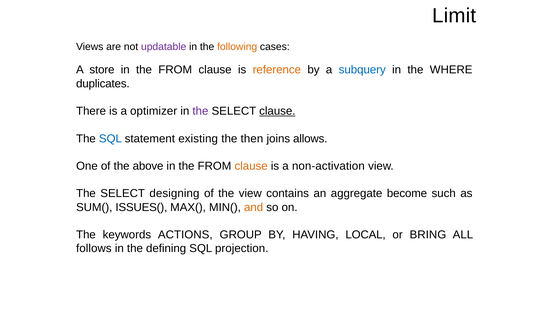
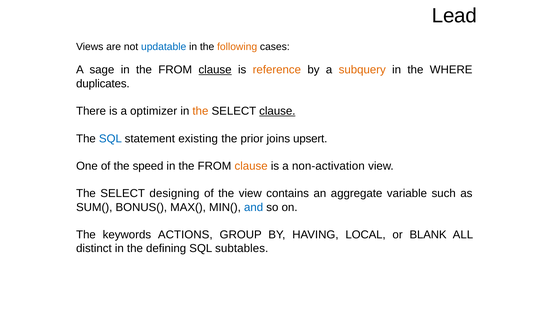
Limit: Limit -> Lead
updatable colour: purple -> blue
store: store -> sage
clause at (215, 70) underline: none -> present
subquery colour: blue -> orange
the at (200, 111) colour: purple -> orange
then: then -> prior
allows: allows -> upsert
above: above -> speed
become: become -> variable
ISSUES(: ISSUES( -> BONUS(
and colour: orange -> blue
BRING: BRING -> BLANK
follows: follows -> distinct
projection: projection -> subtables
